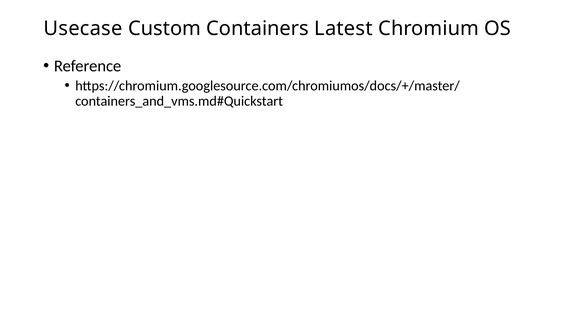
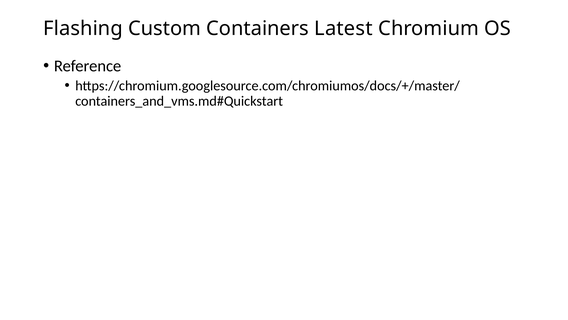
Usecase: Usecase -> Flashing
